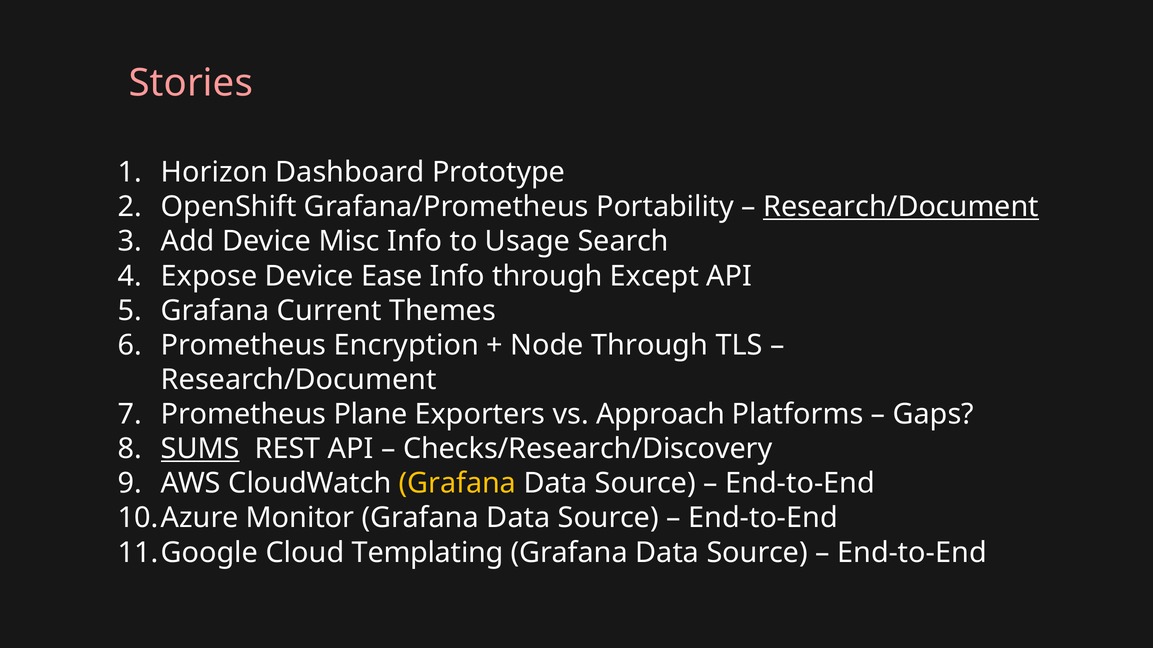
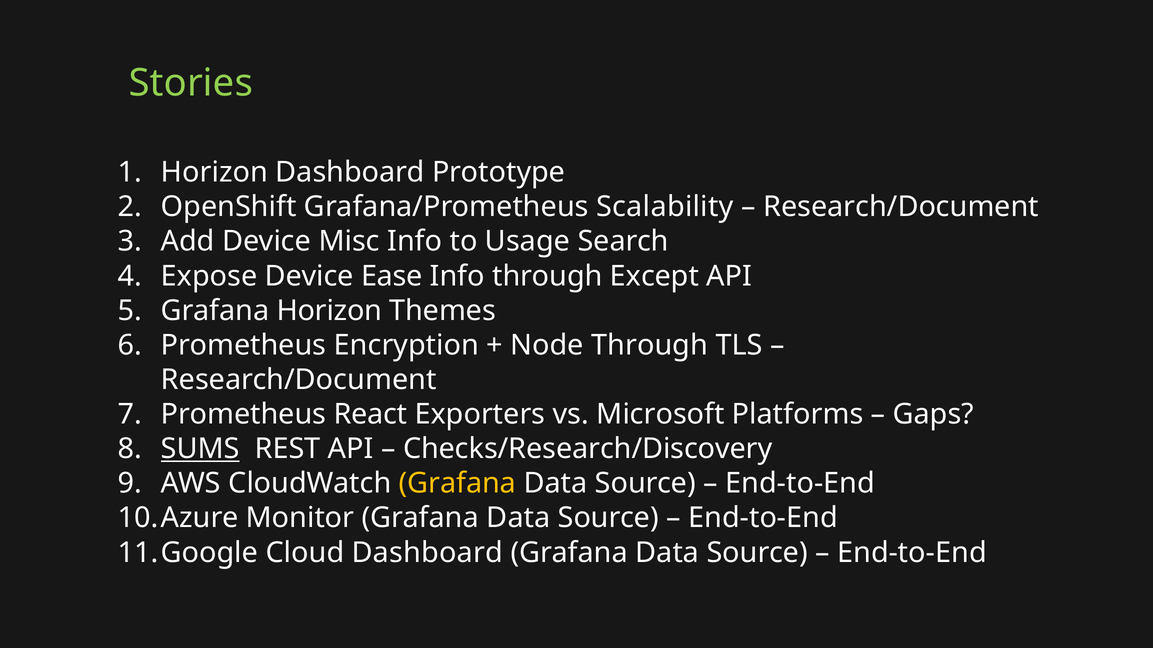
Stories colour: pink -> light green
Portability: Portability -> Scalability
Research/Document at (901, 207) underline: present -> none
Grafana Current: Current -> Horizon
Plane: Plane -> React
Approach: Approach -> Microsoft
Cloud Templating: Templating -> Dashboard
